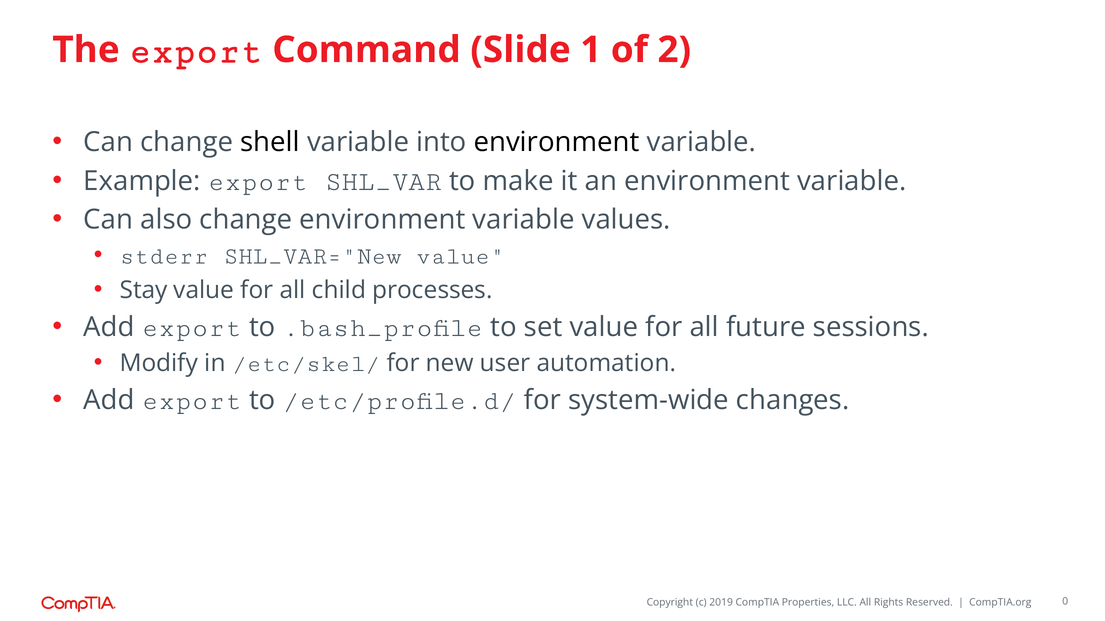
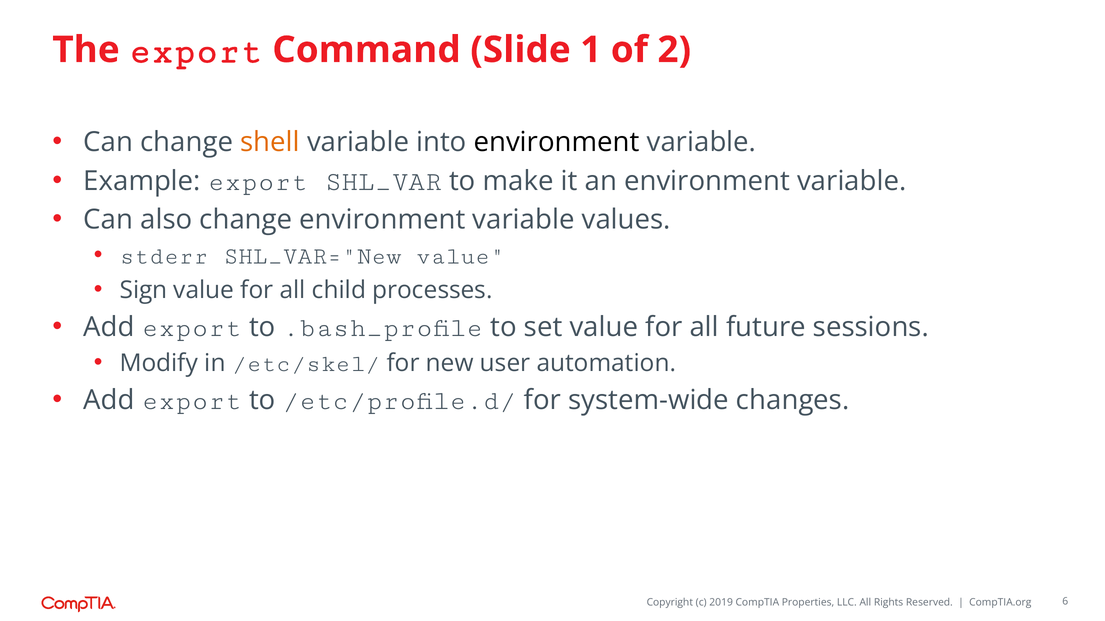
shell colour: black -> orange
Stay: Stay -> Sign
0: 0 -> 6
